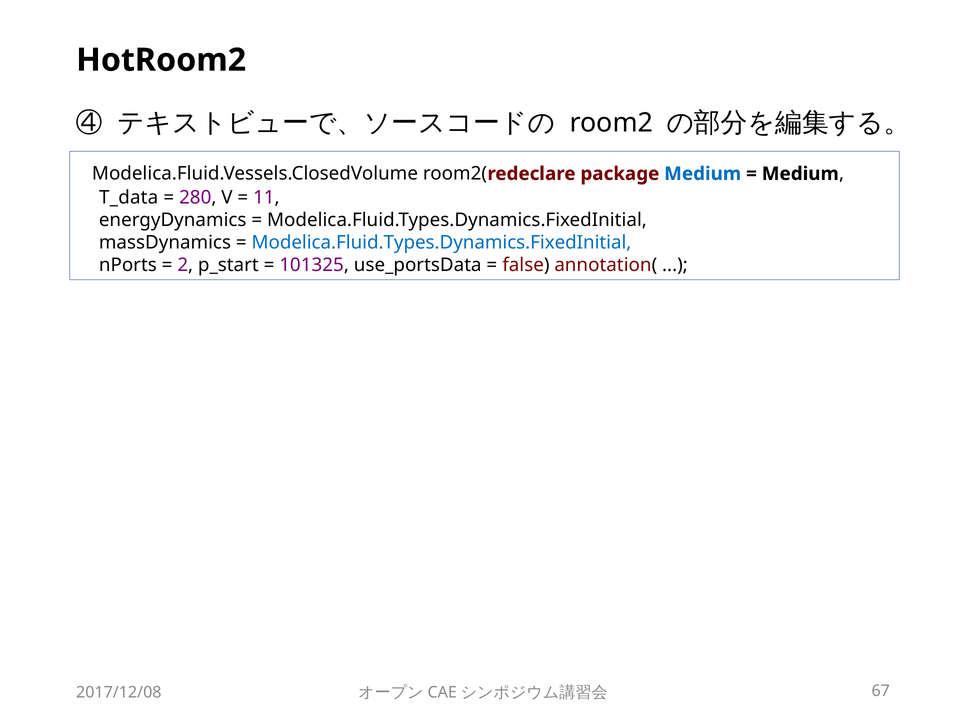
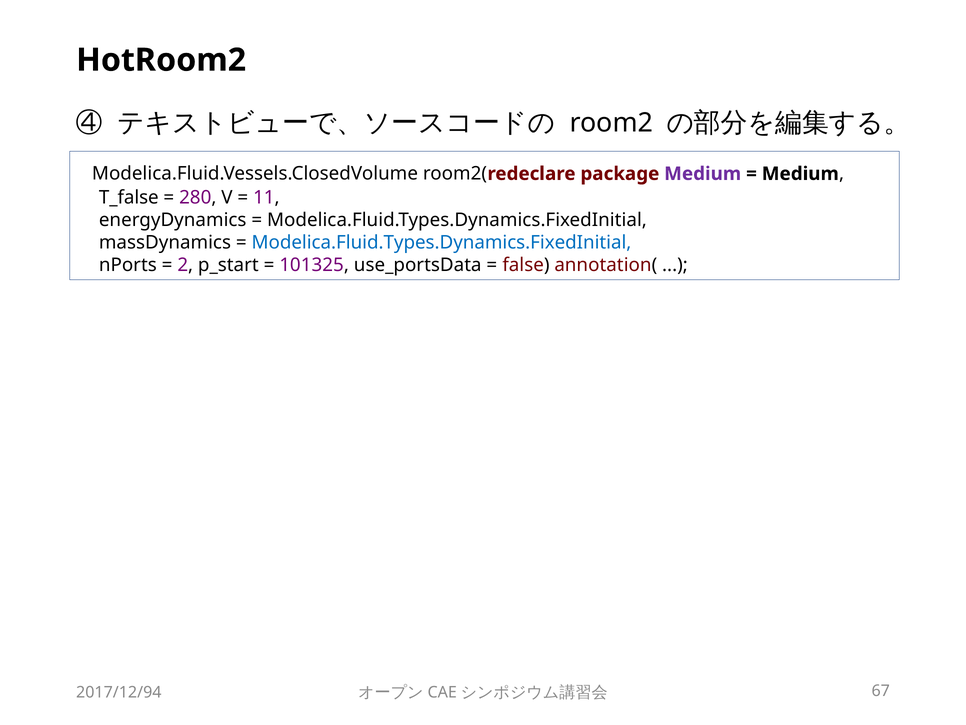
Medium at (703, 174) colour: blue -> purple
T_data: T_data -> T_false
2017/12/08: 2017/12/08 -> 2017/12/94
